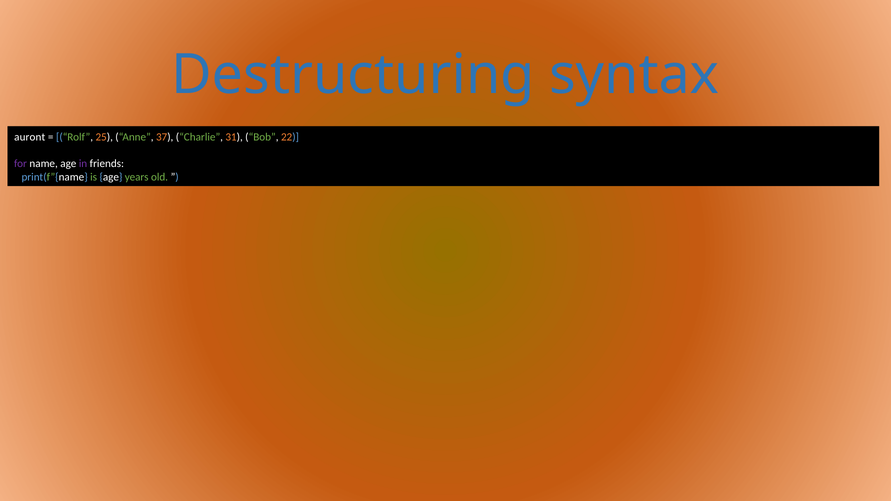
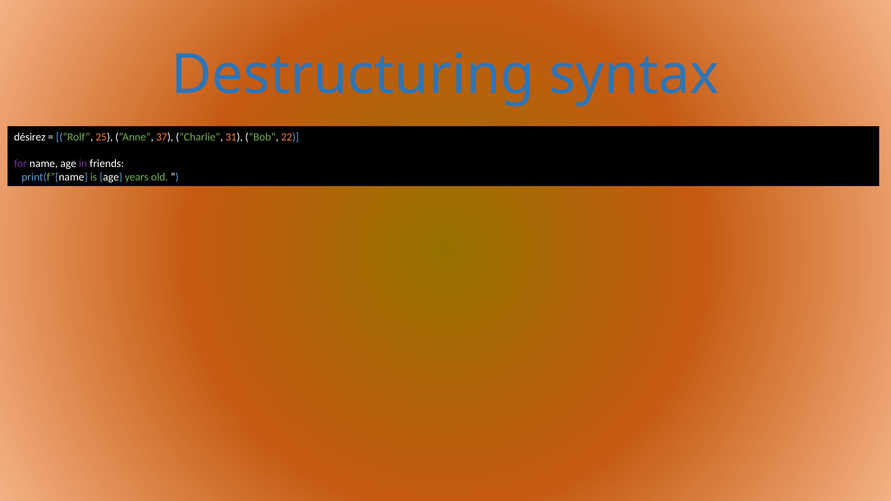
auront: auront -> désirez
